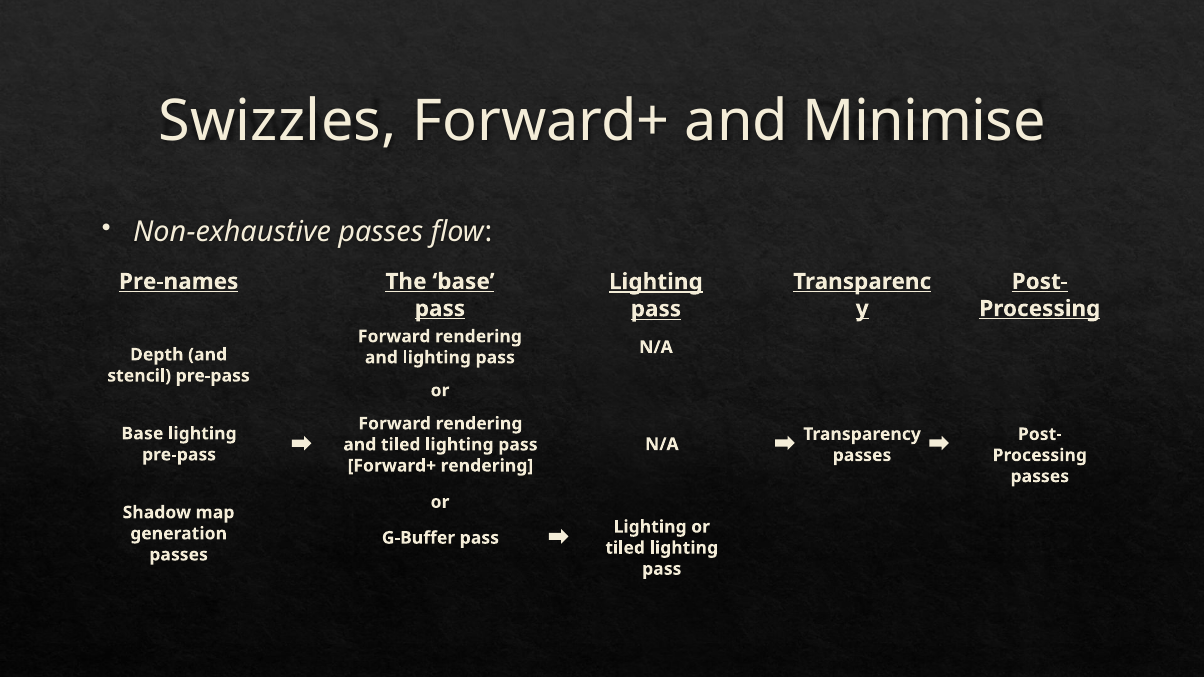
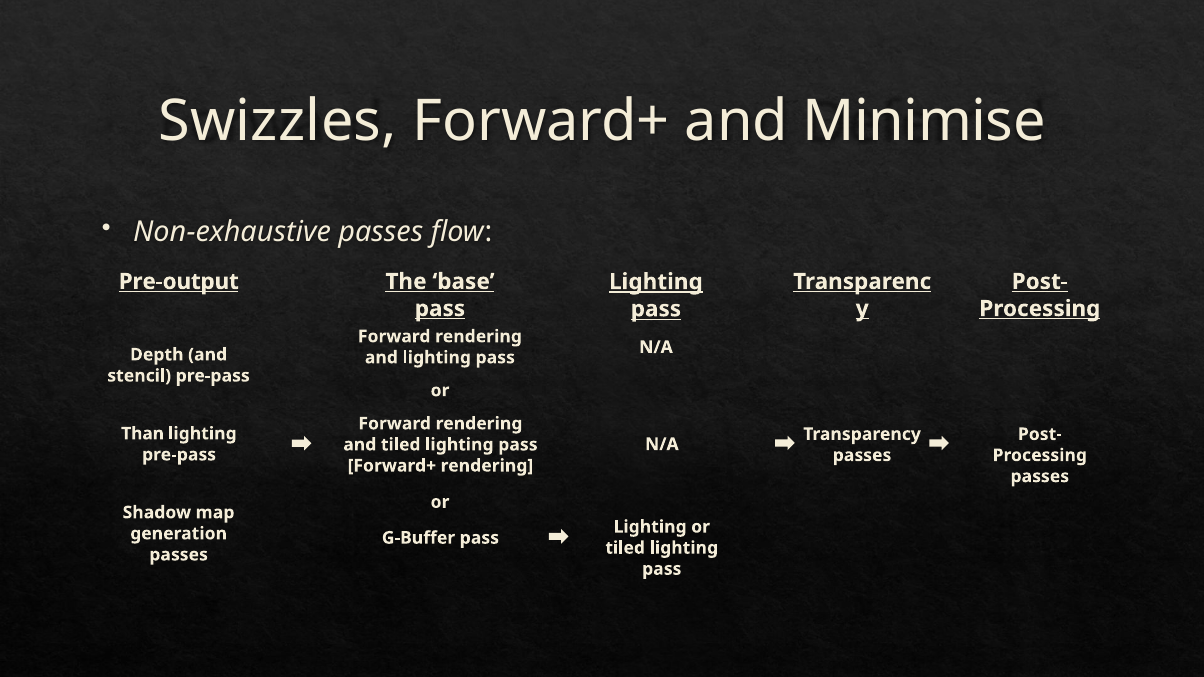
Pre-names: Pre-names -> Pre-output
Base at (142, 434): Base -> Than
